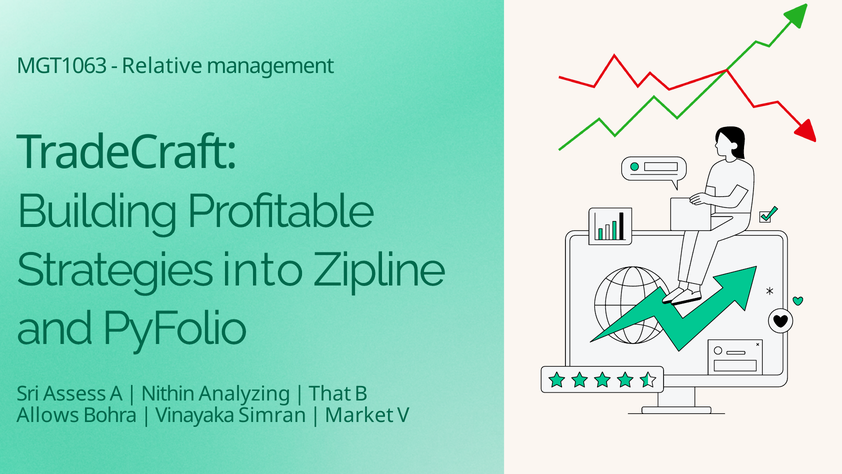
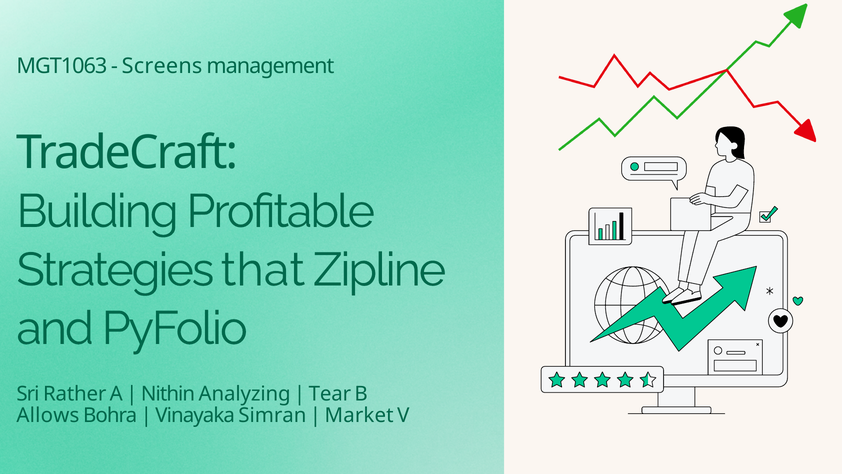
Relative: Relative -> Screens
into: into -> that
Assess: Assess -> Rather
That: That -> Tear
